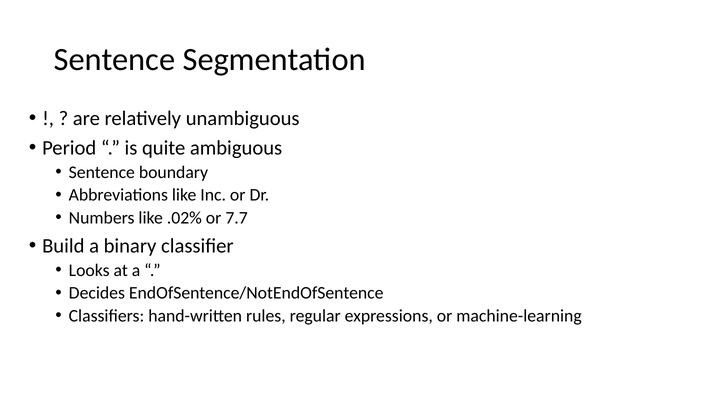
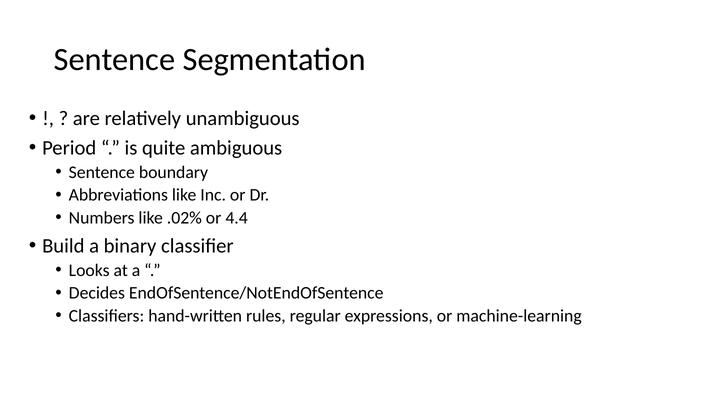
7.7: 7.7 -> 4.4
